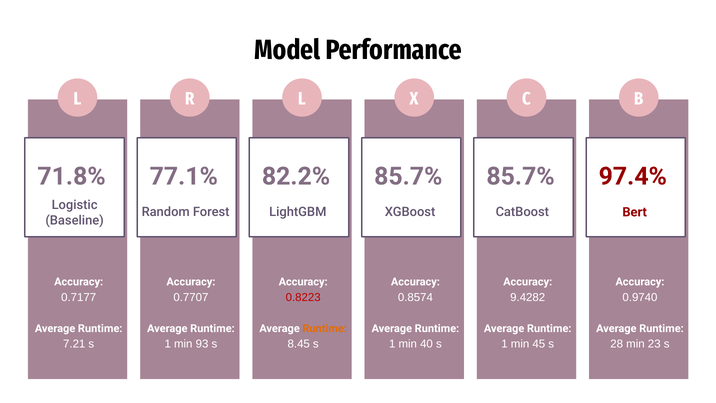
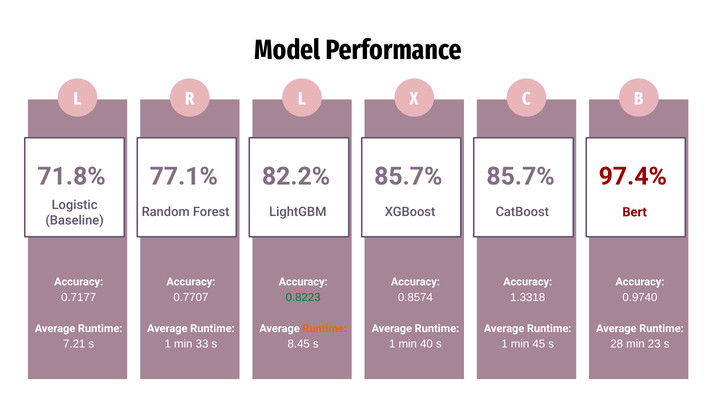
0.8223 colour: red -> green
9.4282: 9.4282 -> 1.3318
93: 93 -> 33
